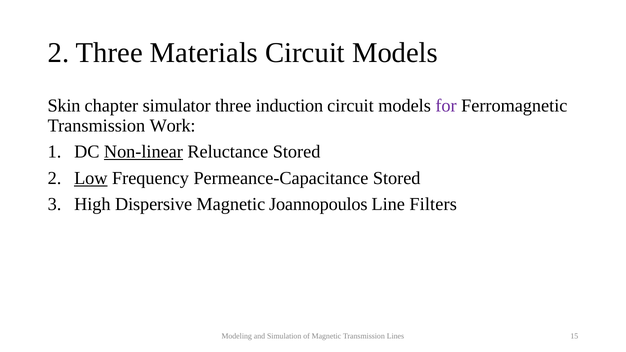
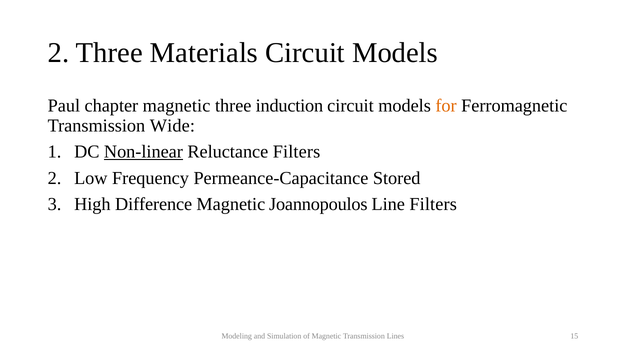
Skin: Skin -> Paul
chapter simulator: simulator -> magnetic
for colour: purple -> orange
Work: Work -> Wide
Reluctance Stored: Stored -> Filters
Low underline: present -> none
Dispersive: Dispersive -> Difference
